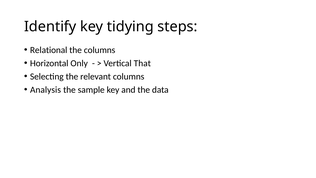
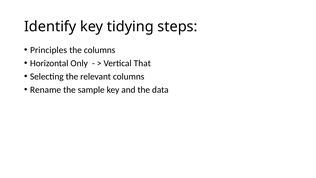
Relational: Relational -> Principles
Analysis: Analysis -> Rename
